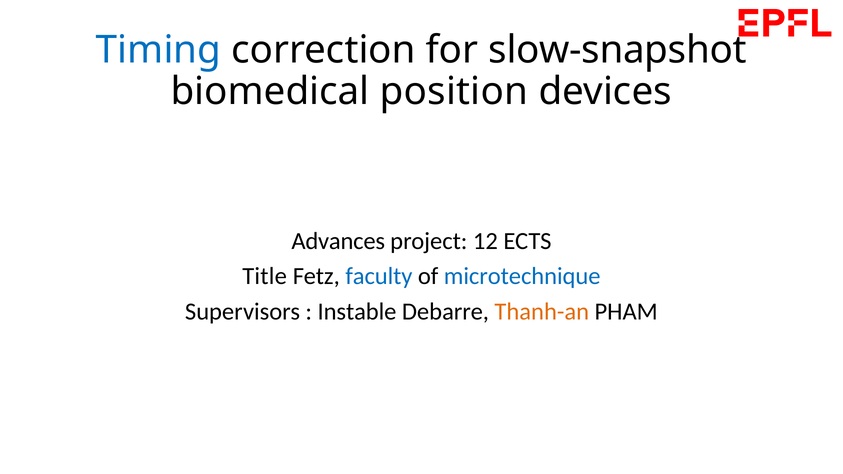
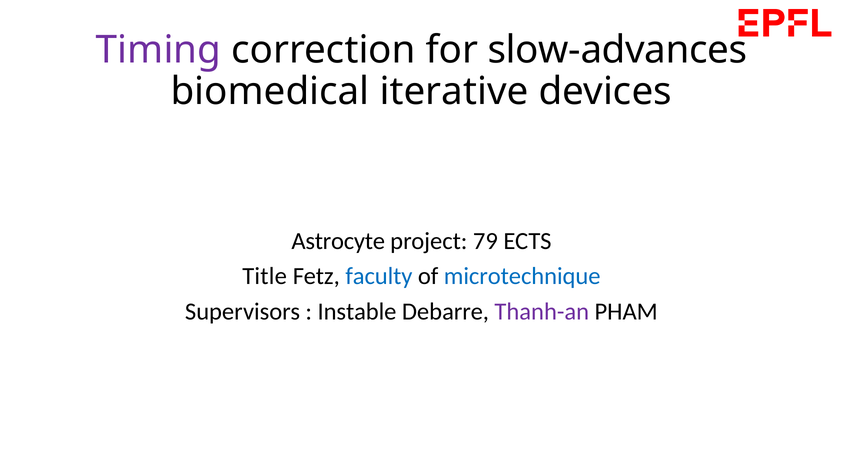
Timing colour: blue -> purple
slow-snapshot: slow-snapshot -> slow-advances
position: position -> iterative
Advances: Advances -> Astrocyte
12: 12 -> 79
Thanh-an colour: orange -> purple
